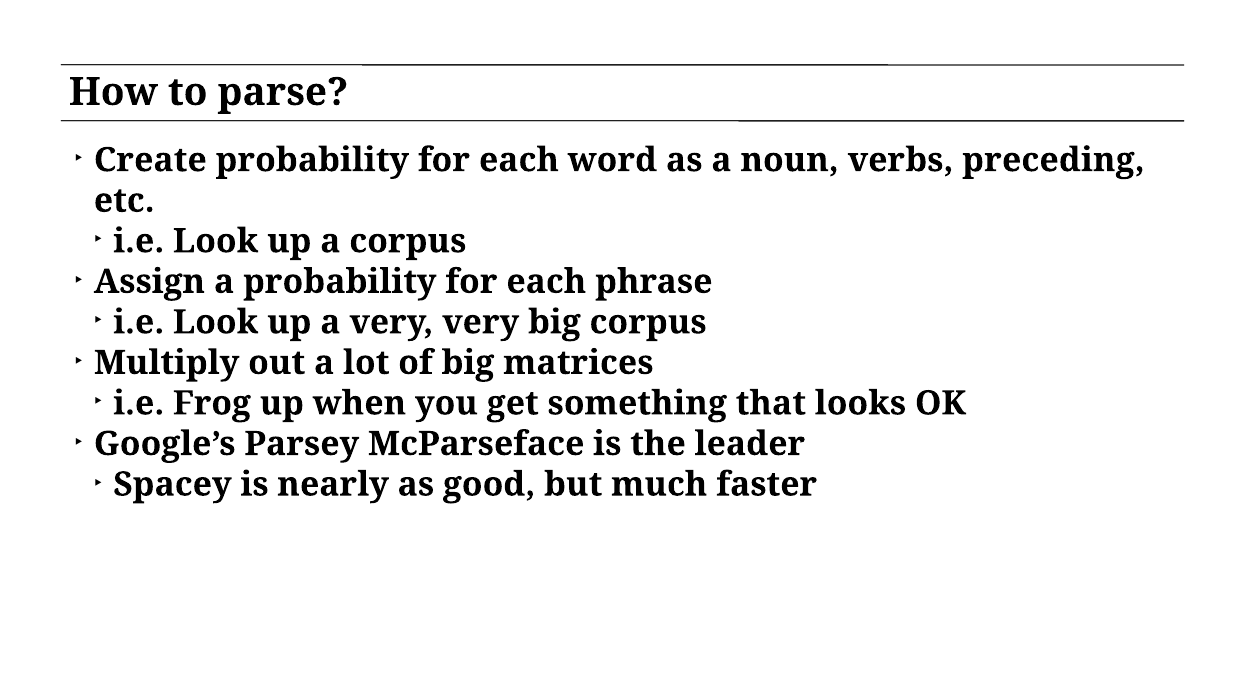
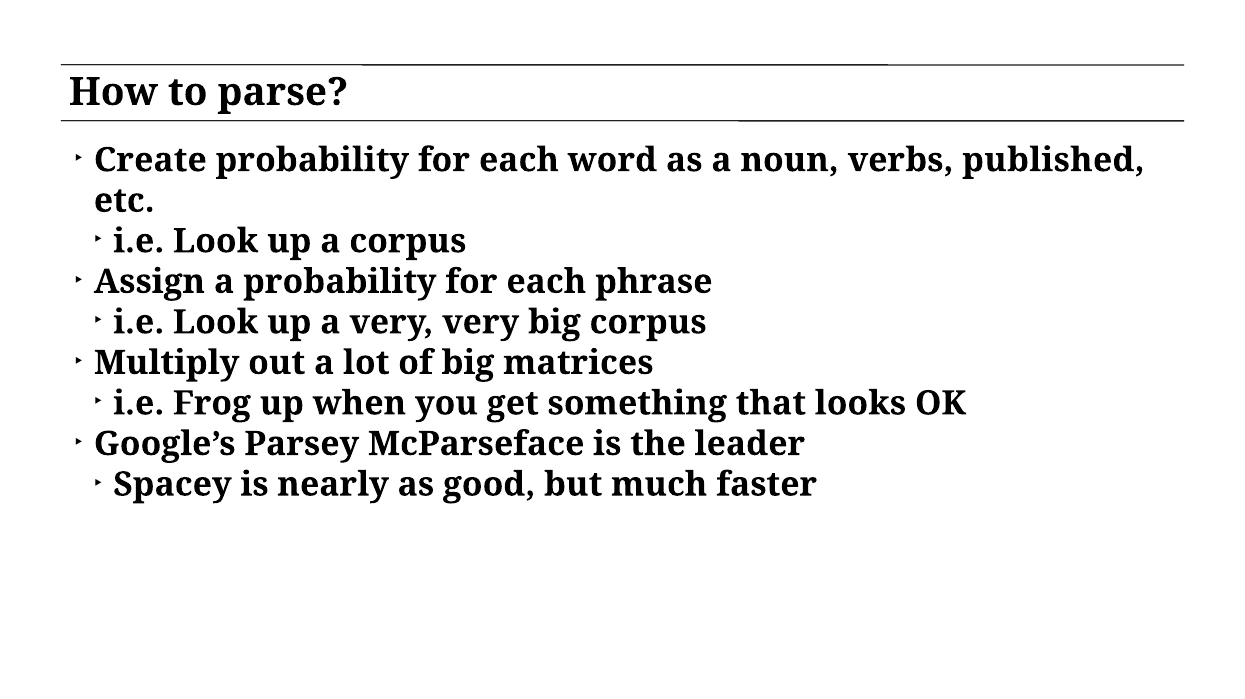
preceding: preceding -> published
